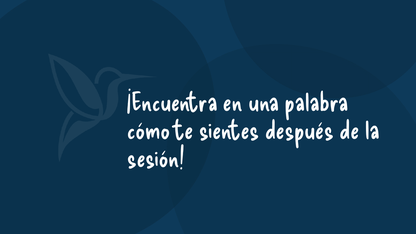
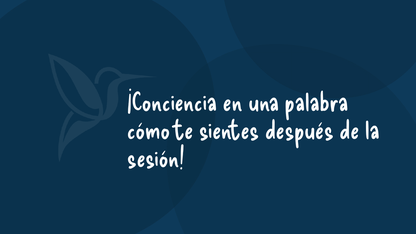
¡Encuentra: ¡Encuentra -> ¡Conciencia
